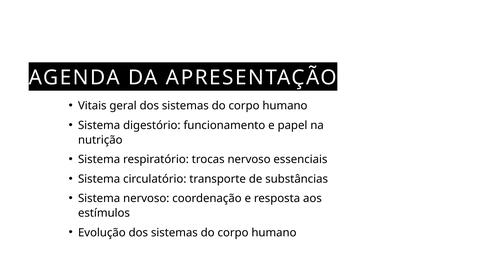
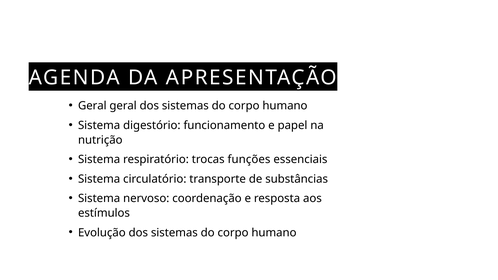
Vitais at (92, 106): Vitais -> Geral
trocas nervoso: nervoso -> funções
